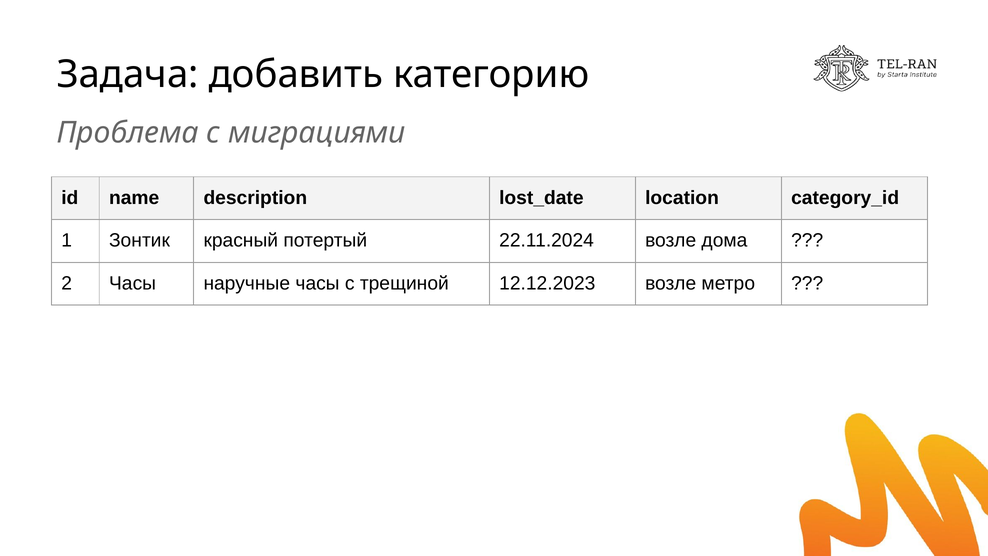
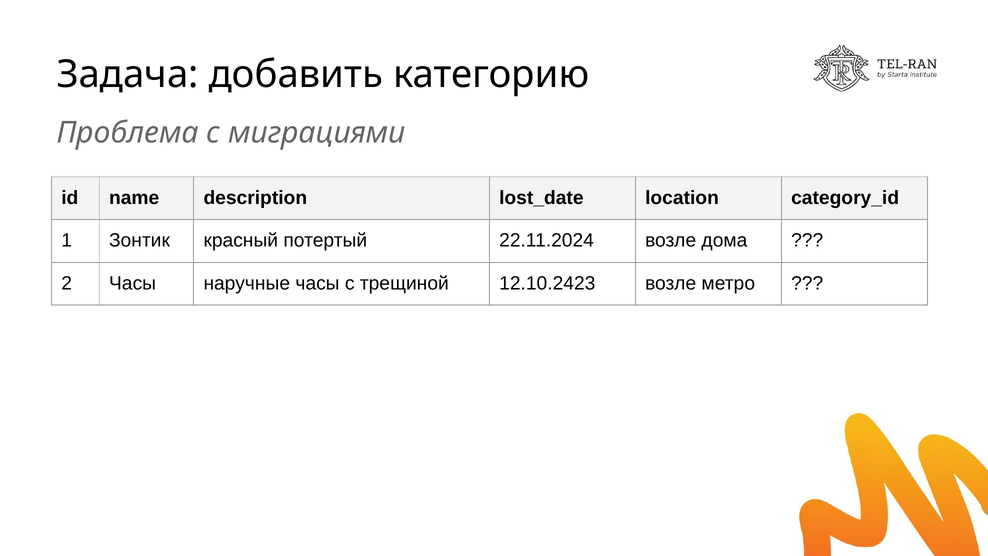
12.12.2023: 12.12.2023 -> 12.10.2423
